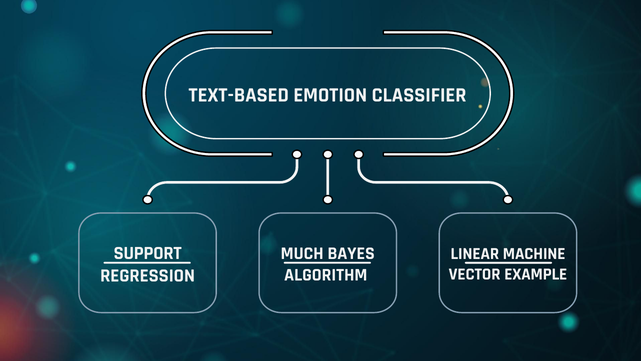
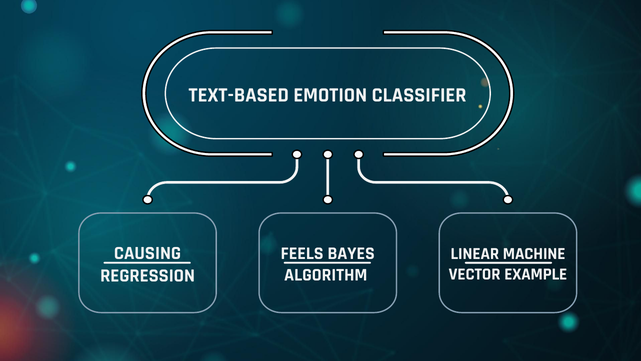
SUPPORT: SUPPORT -> CAUSING
MUCH: MUCH -> FEELS
